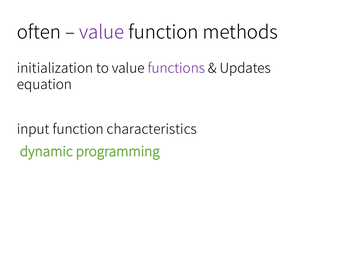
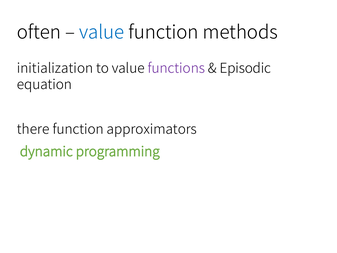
value at (102, 32) colour: purple -> blue
Updates: Updates -> Episodic
input: input -> there
characteristics: characteristics -> approximators
